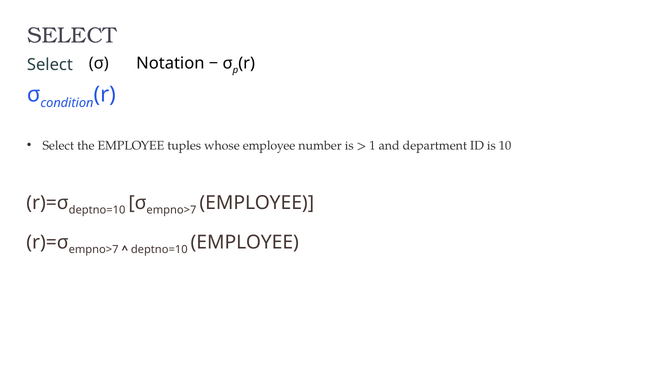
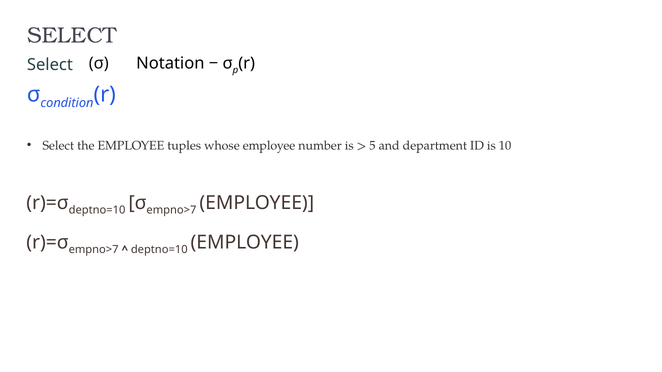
1: 1 -> 5
